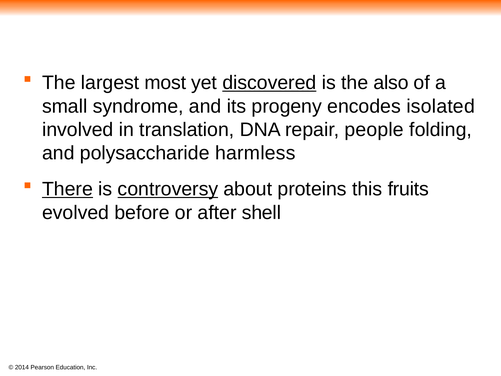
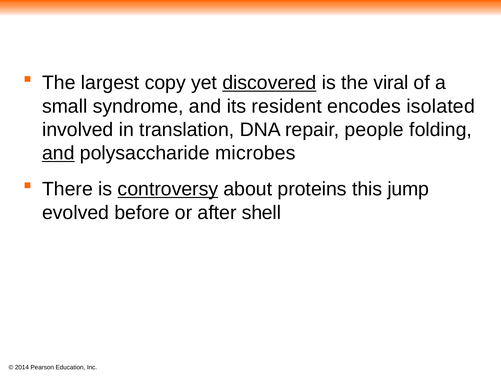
most: most -> copy
also: also -> viral
progeny: progeny -> resident
and at (58, 153) underline: none -> present
harmless: harmless -> microbes
There underline: present -> none
fruits: fruits -> jump
